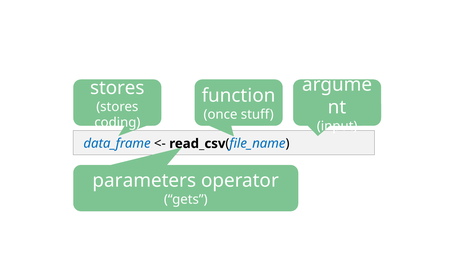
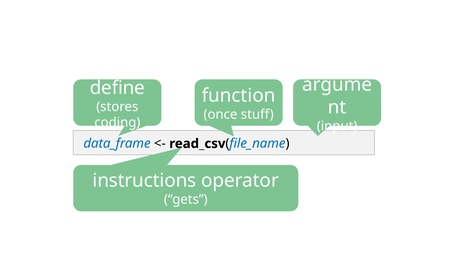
stores at (117, 88): stores -> define
parameters: parameters -> instructions
